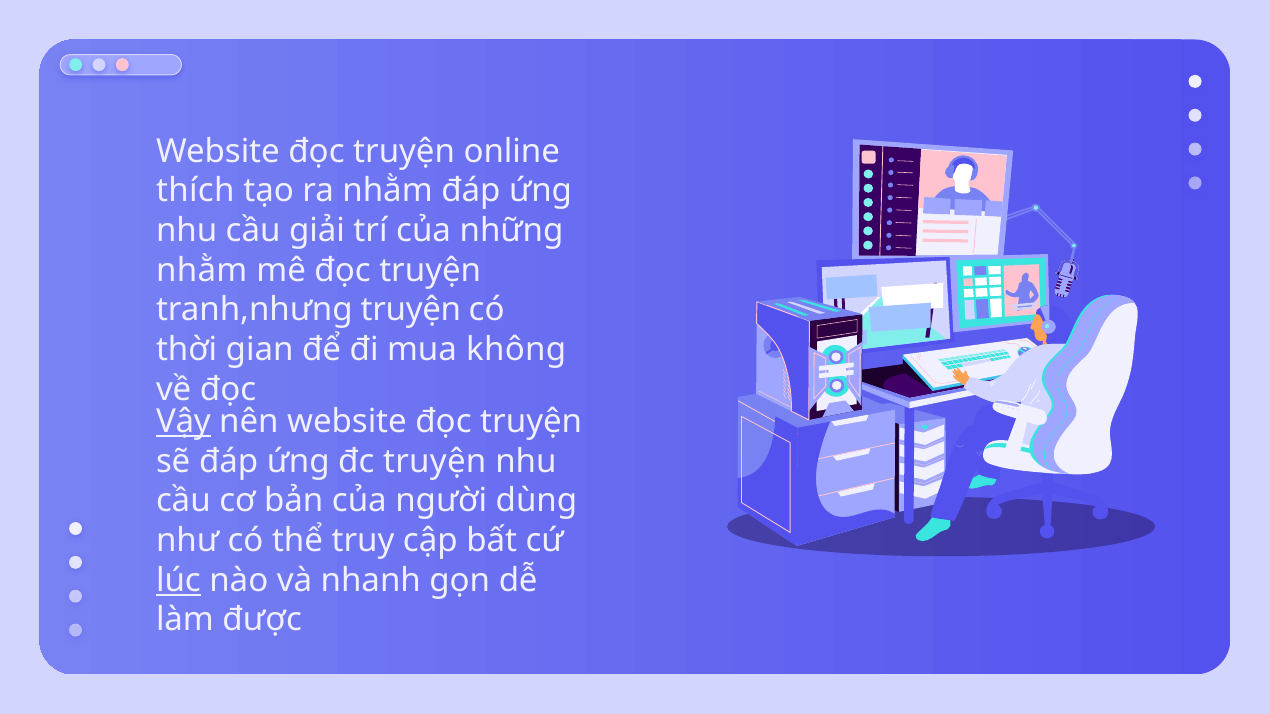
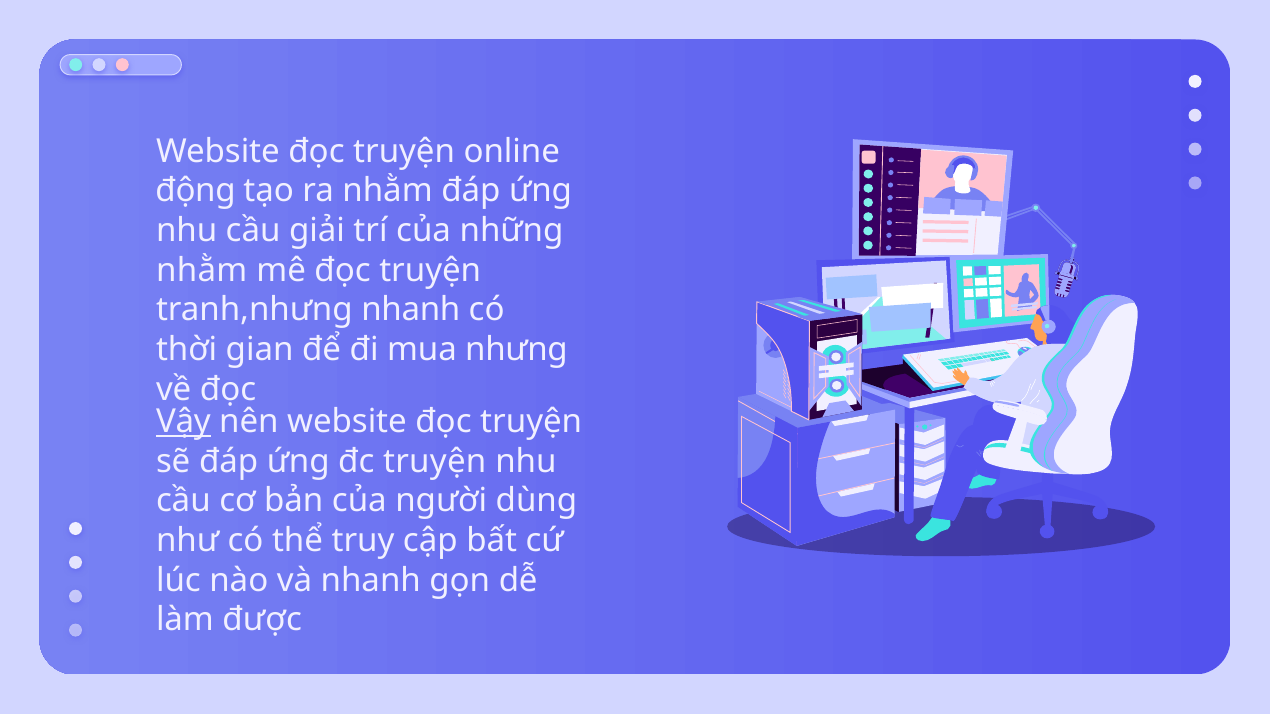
thích: thích -> động
tranh,nhưng truyện: truyện -> nhanh
không: không -> nhưng
lúc underline: present -> none
